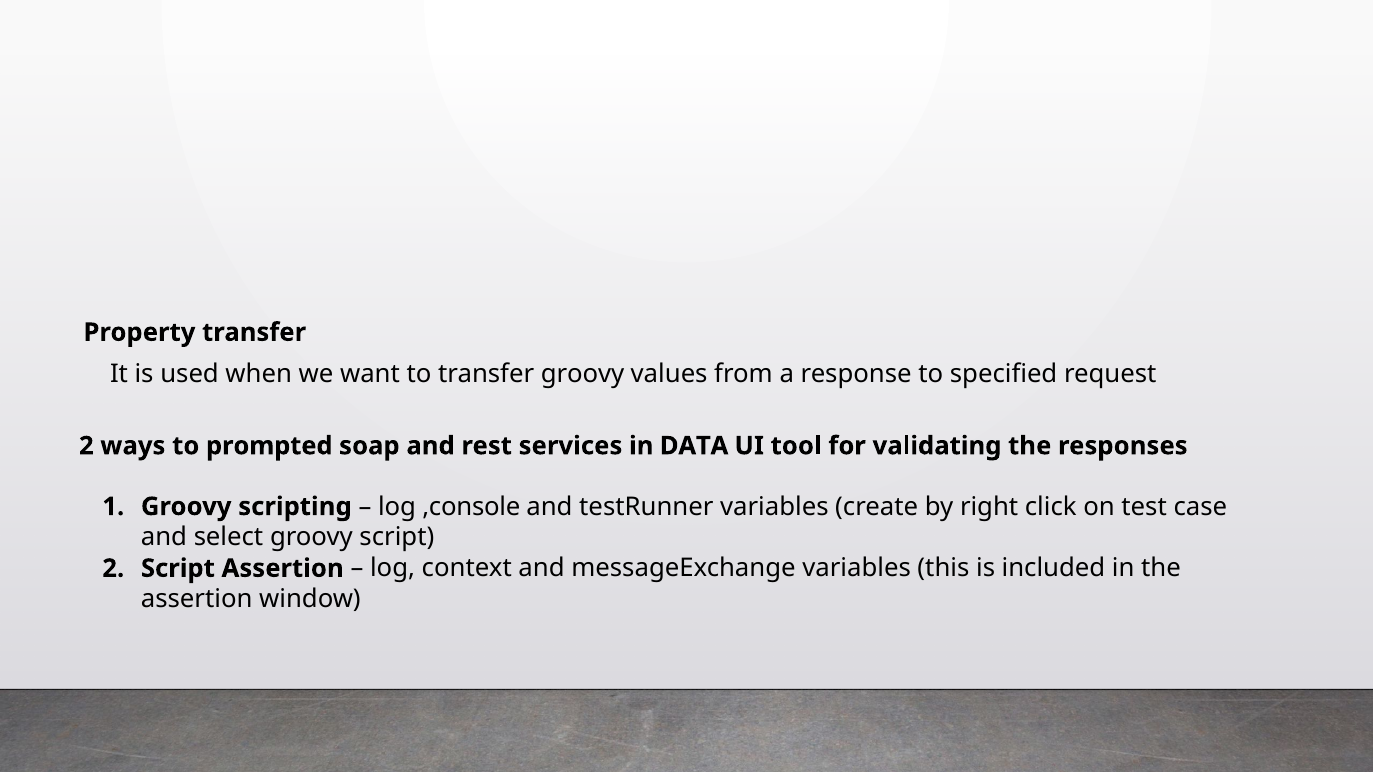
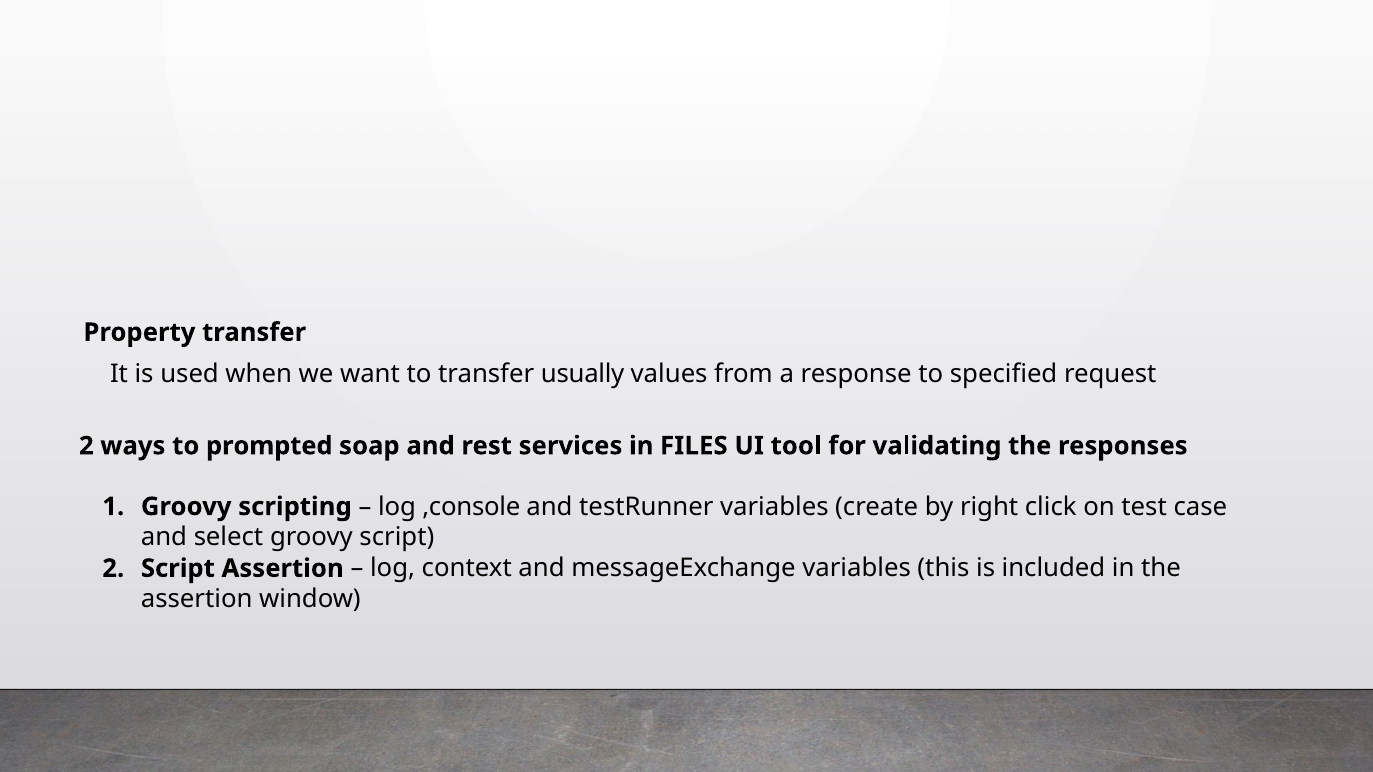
transfer groovy: groovy -> usually
DATA: DATA -> FILES
